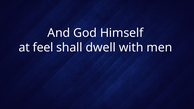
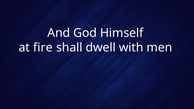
feel: feel -> fire
